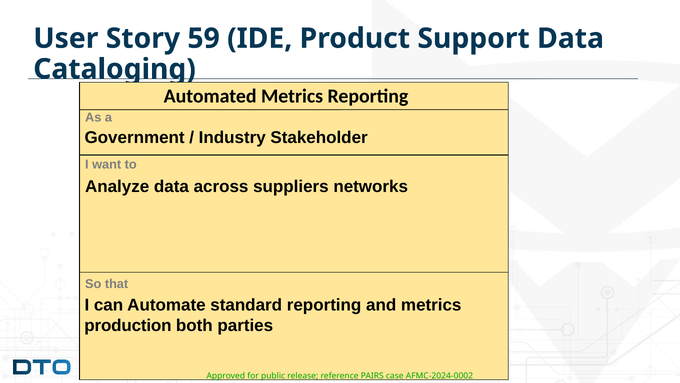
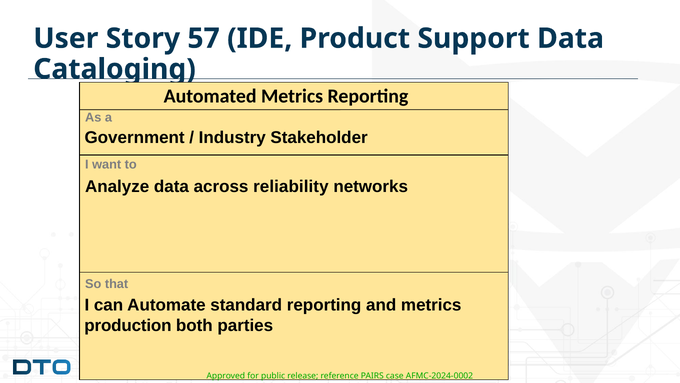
59: 59 -> 57
suppliers: suppliers -> reliability
